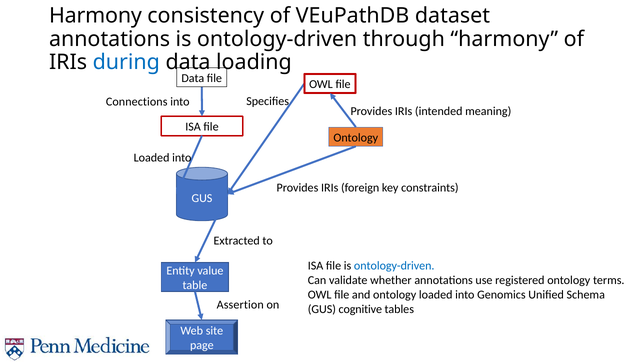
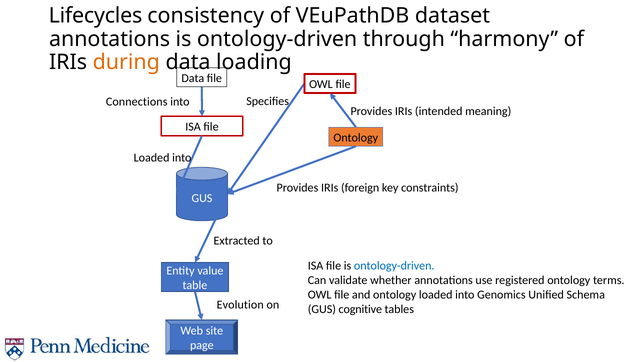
Harmony at (95, 16): Harmony -> Lifecycles
during colour: blue -> orange
Assertion: Assertion -> Evolution
